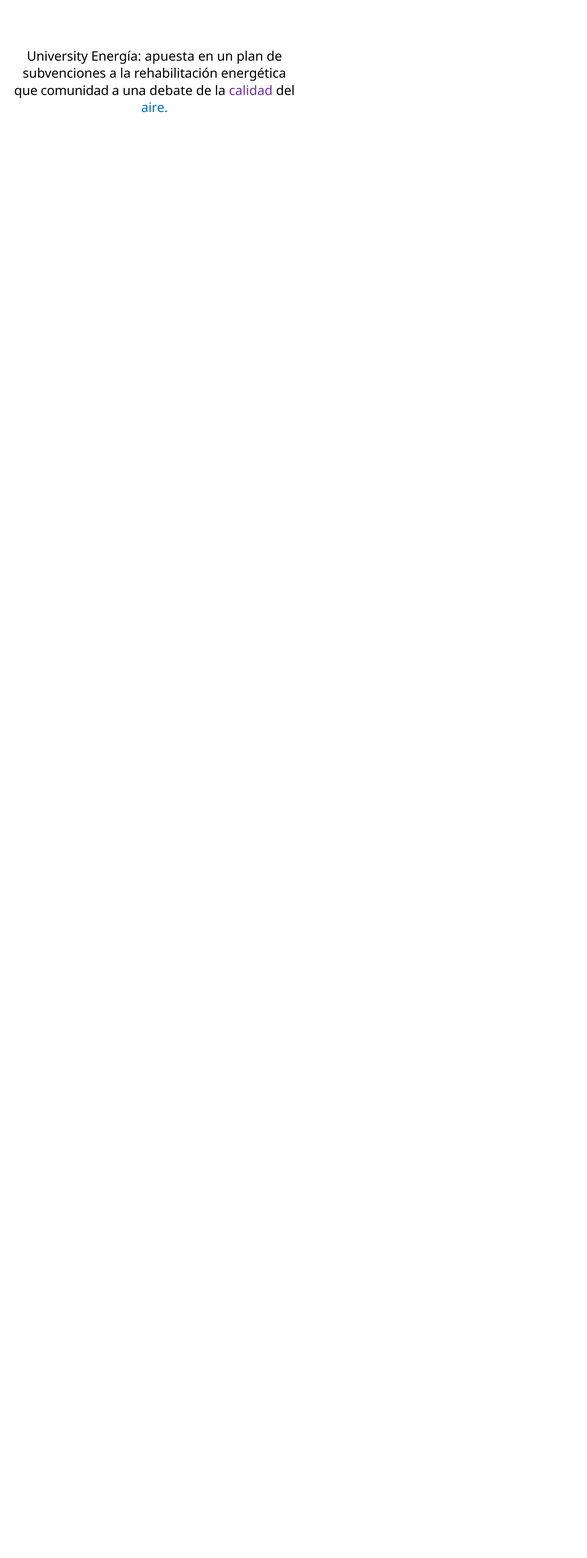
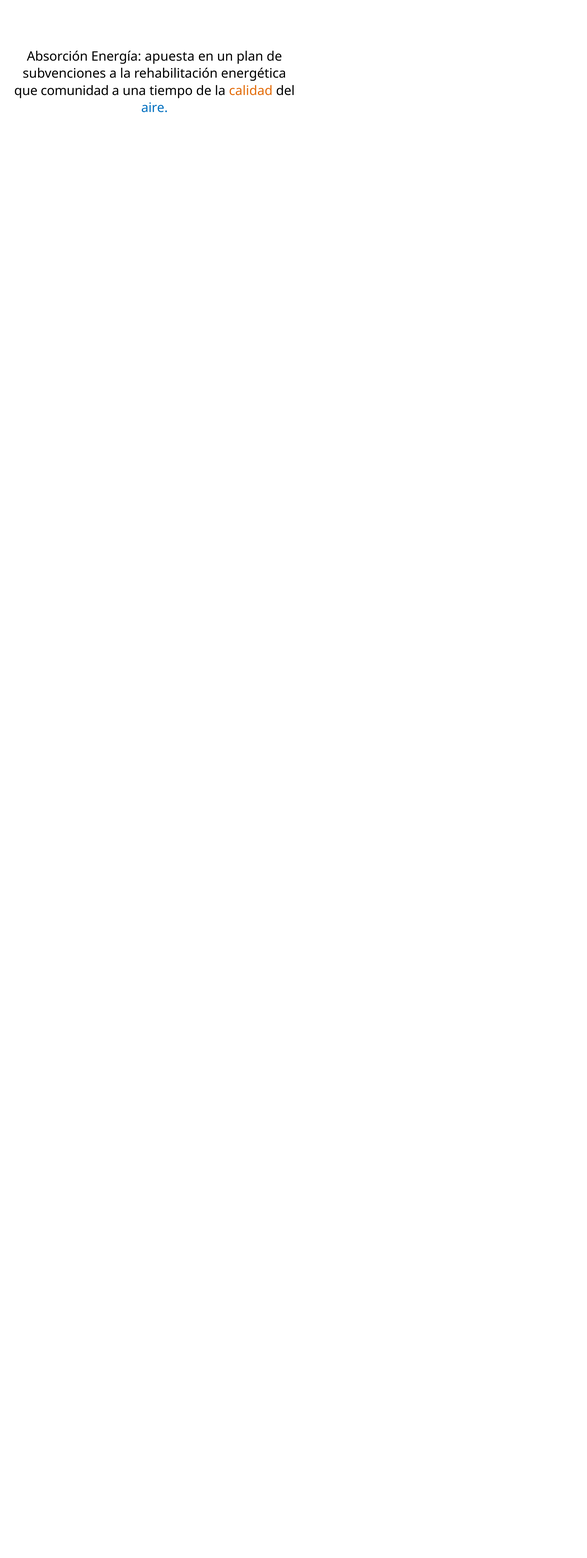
University: University -> Absorción
debate: debate -> tiempo
calidad colour: purple -> orange
